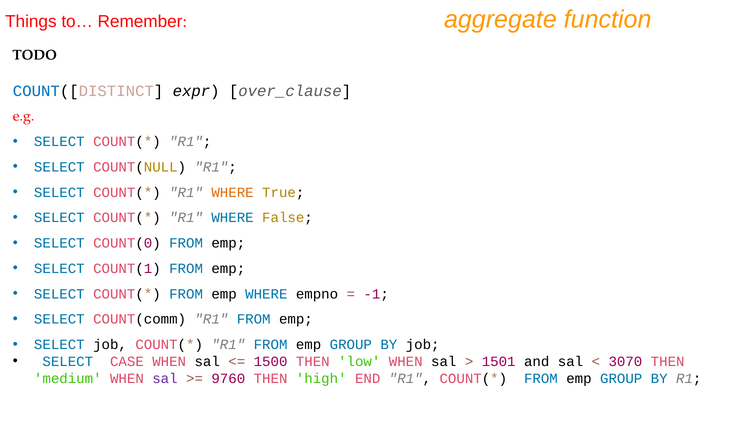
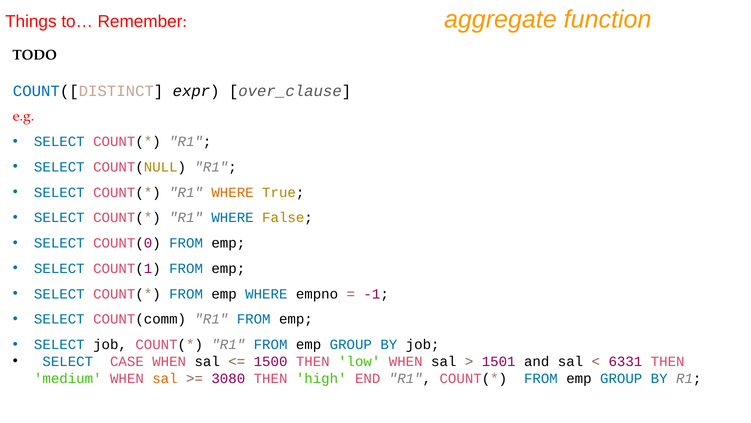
3070: 3070 -> 6331
sal at (165, 378) colour: purple -> orange
9760: 9760 -> 3080
